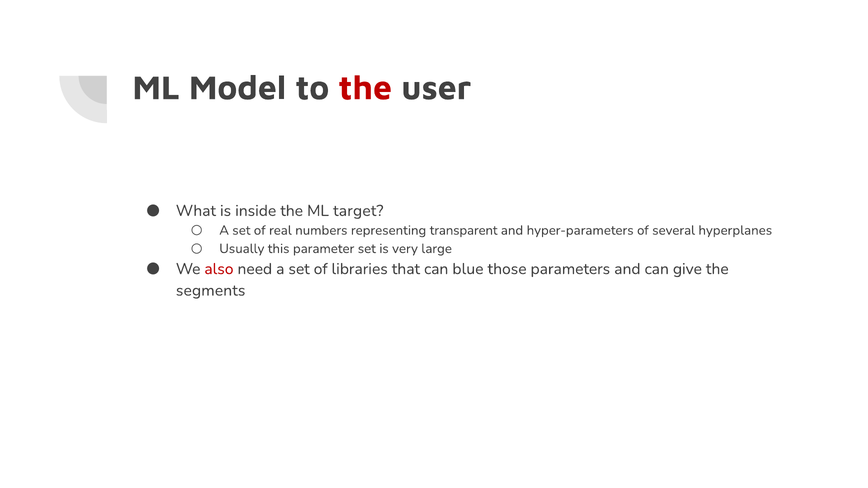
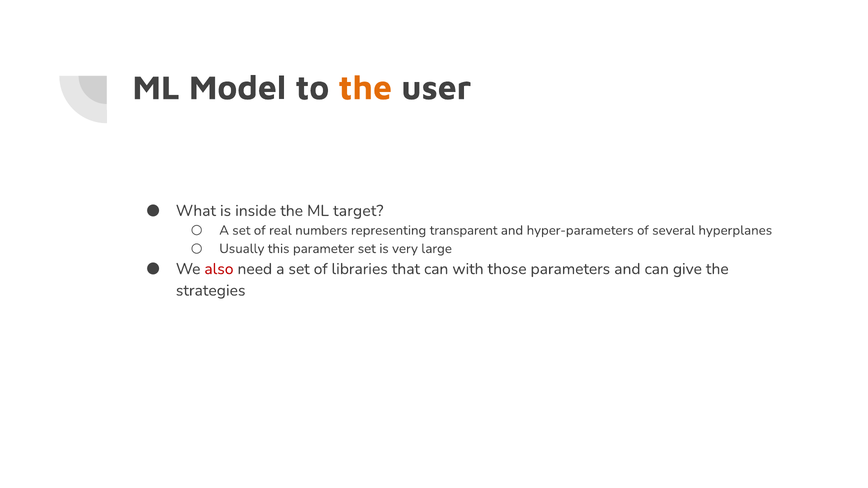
the at (365, 88) colour: red -> orange
blue: blue -> with
segments: segments -> strategies
